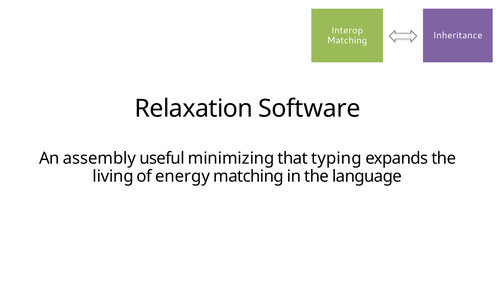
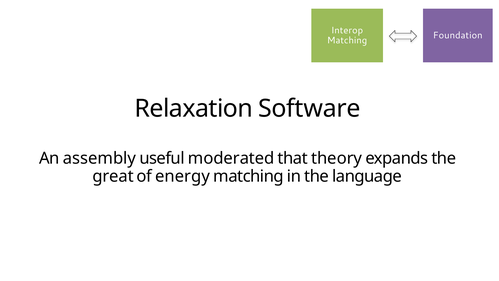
Inheritance: Inheritance -> Foundation
minimizing: minimizing -> moderated
typing: typing -> theory
living: living -> great
